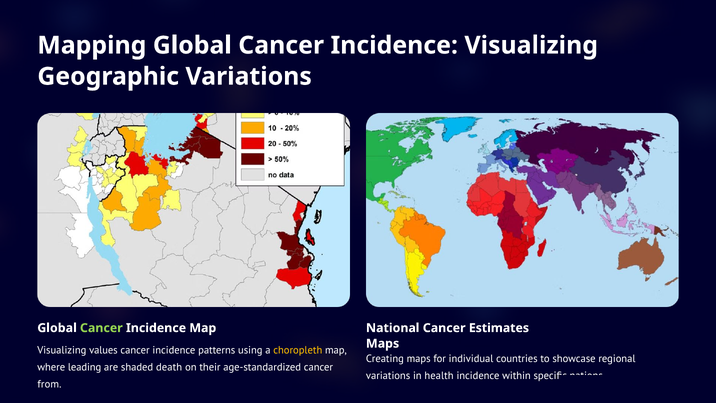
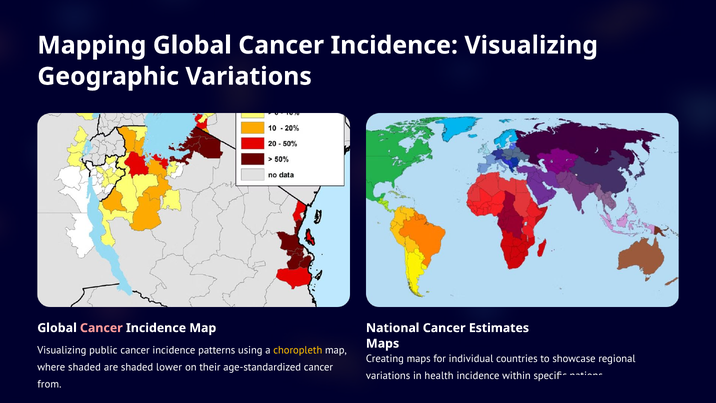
Cancer at (101, 328) colour: light green -> pink
values: values -> public
where leading: leading -> shaded
death: death -> lower
